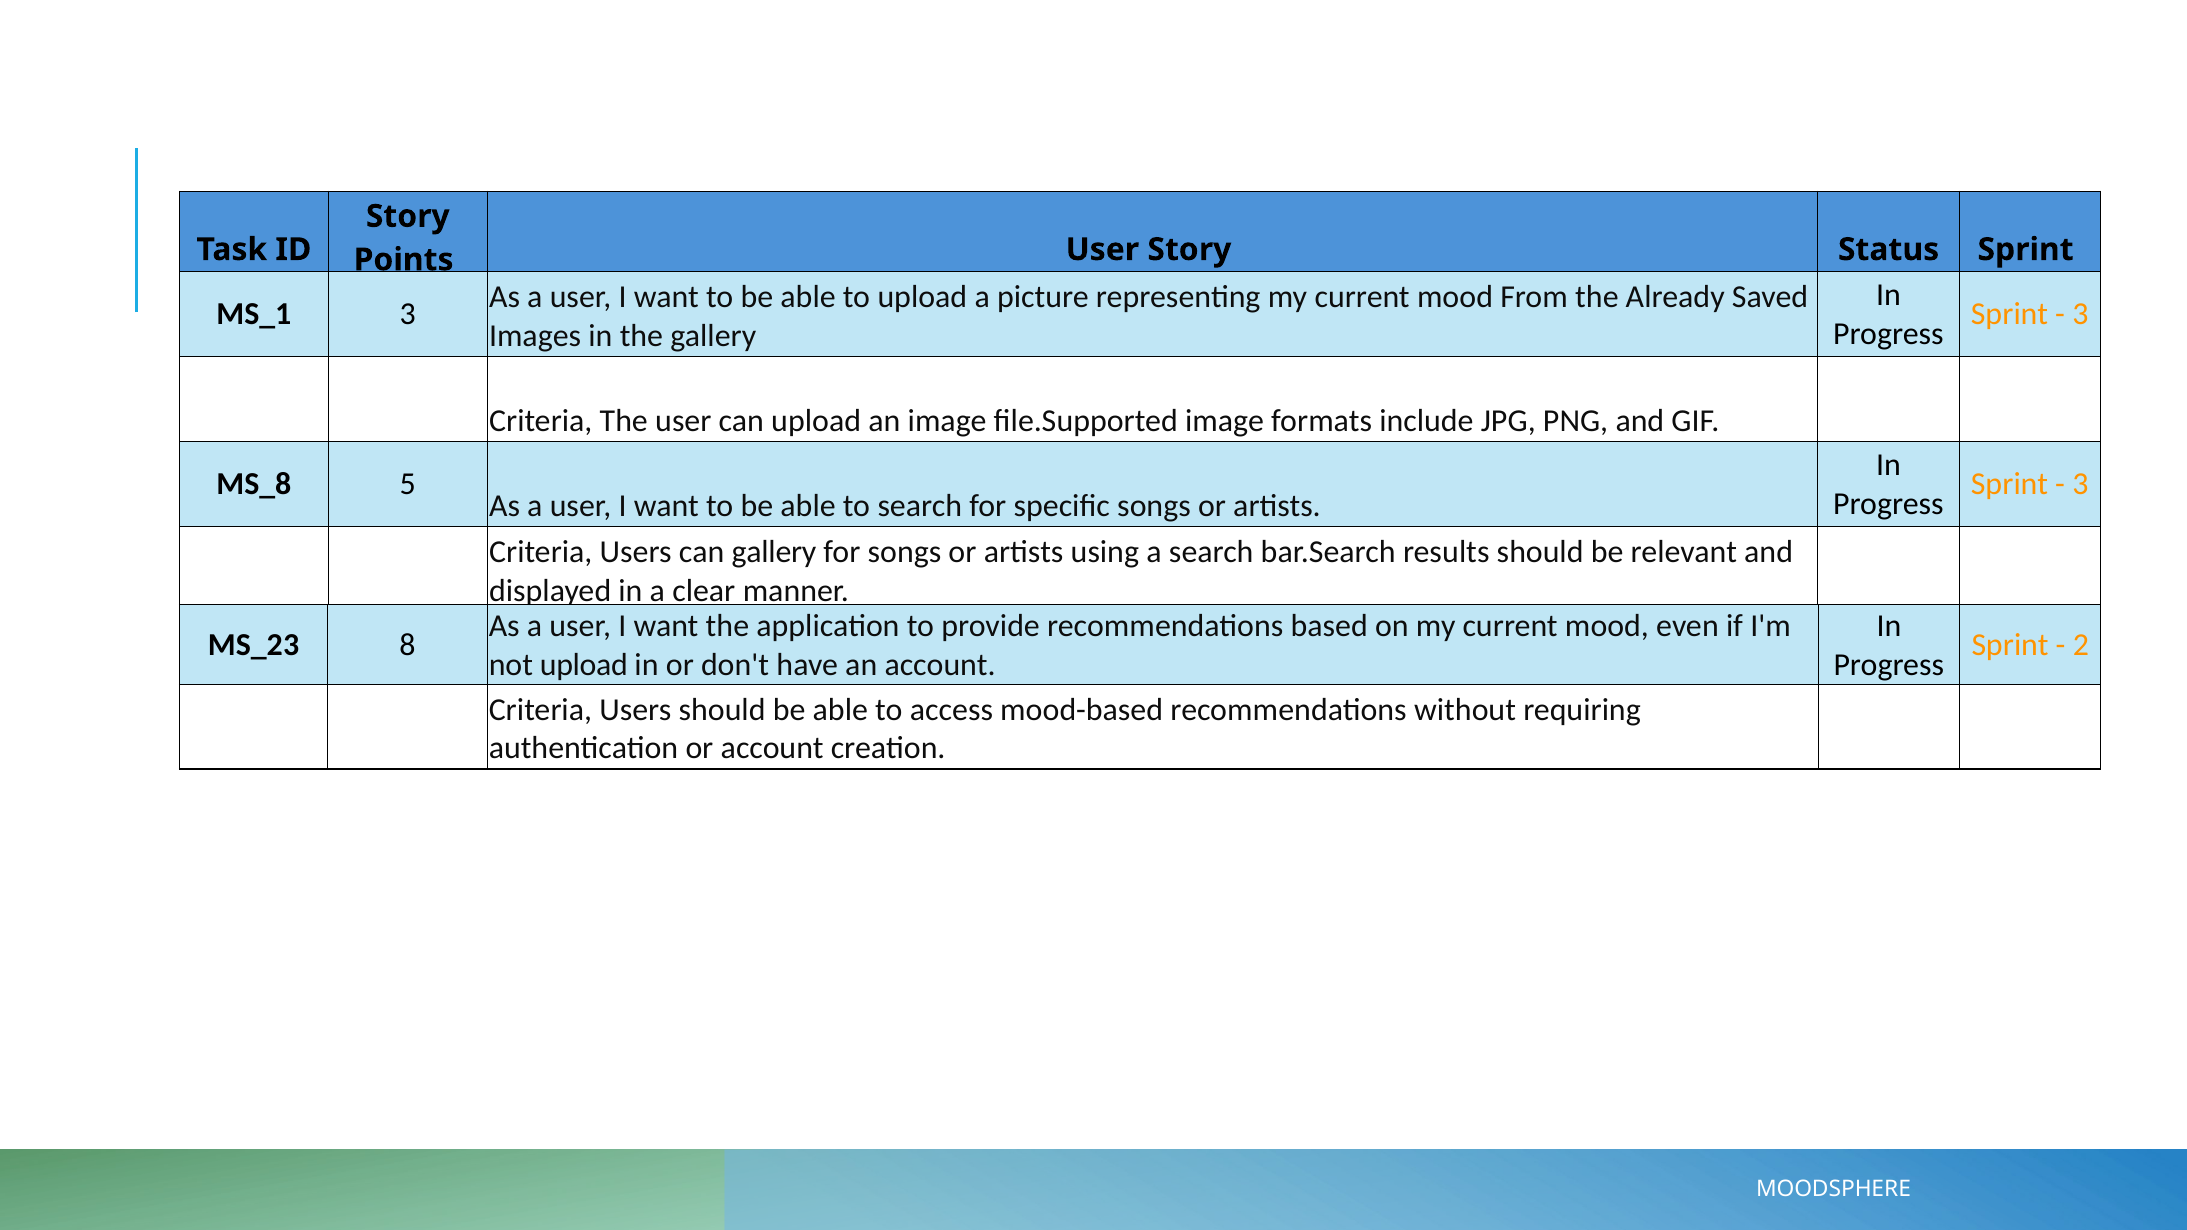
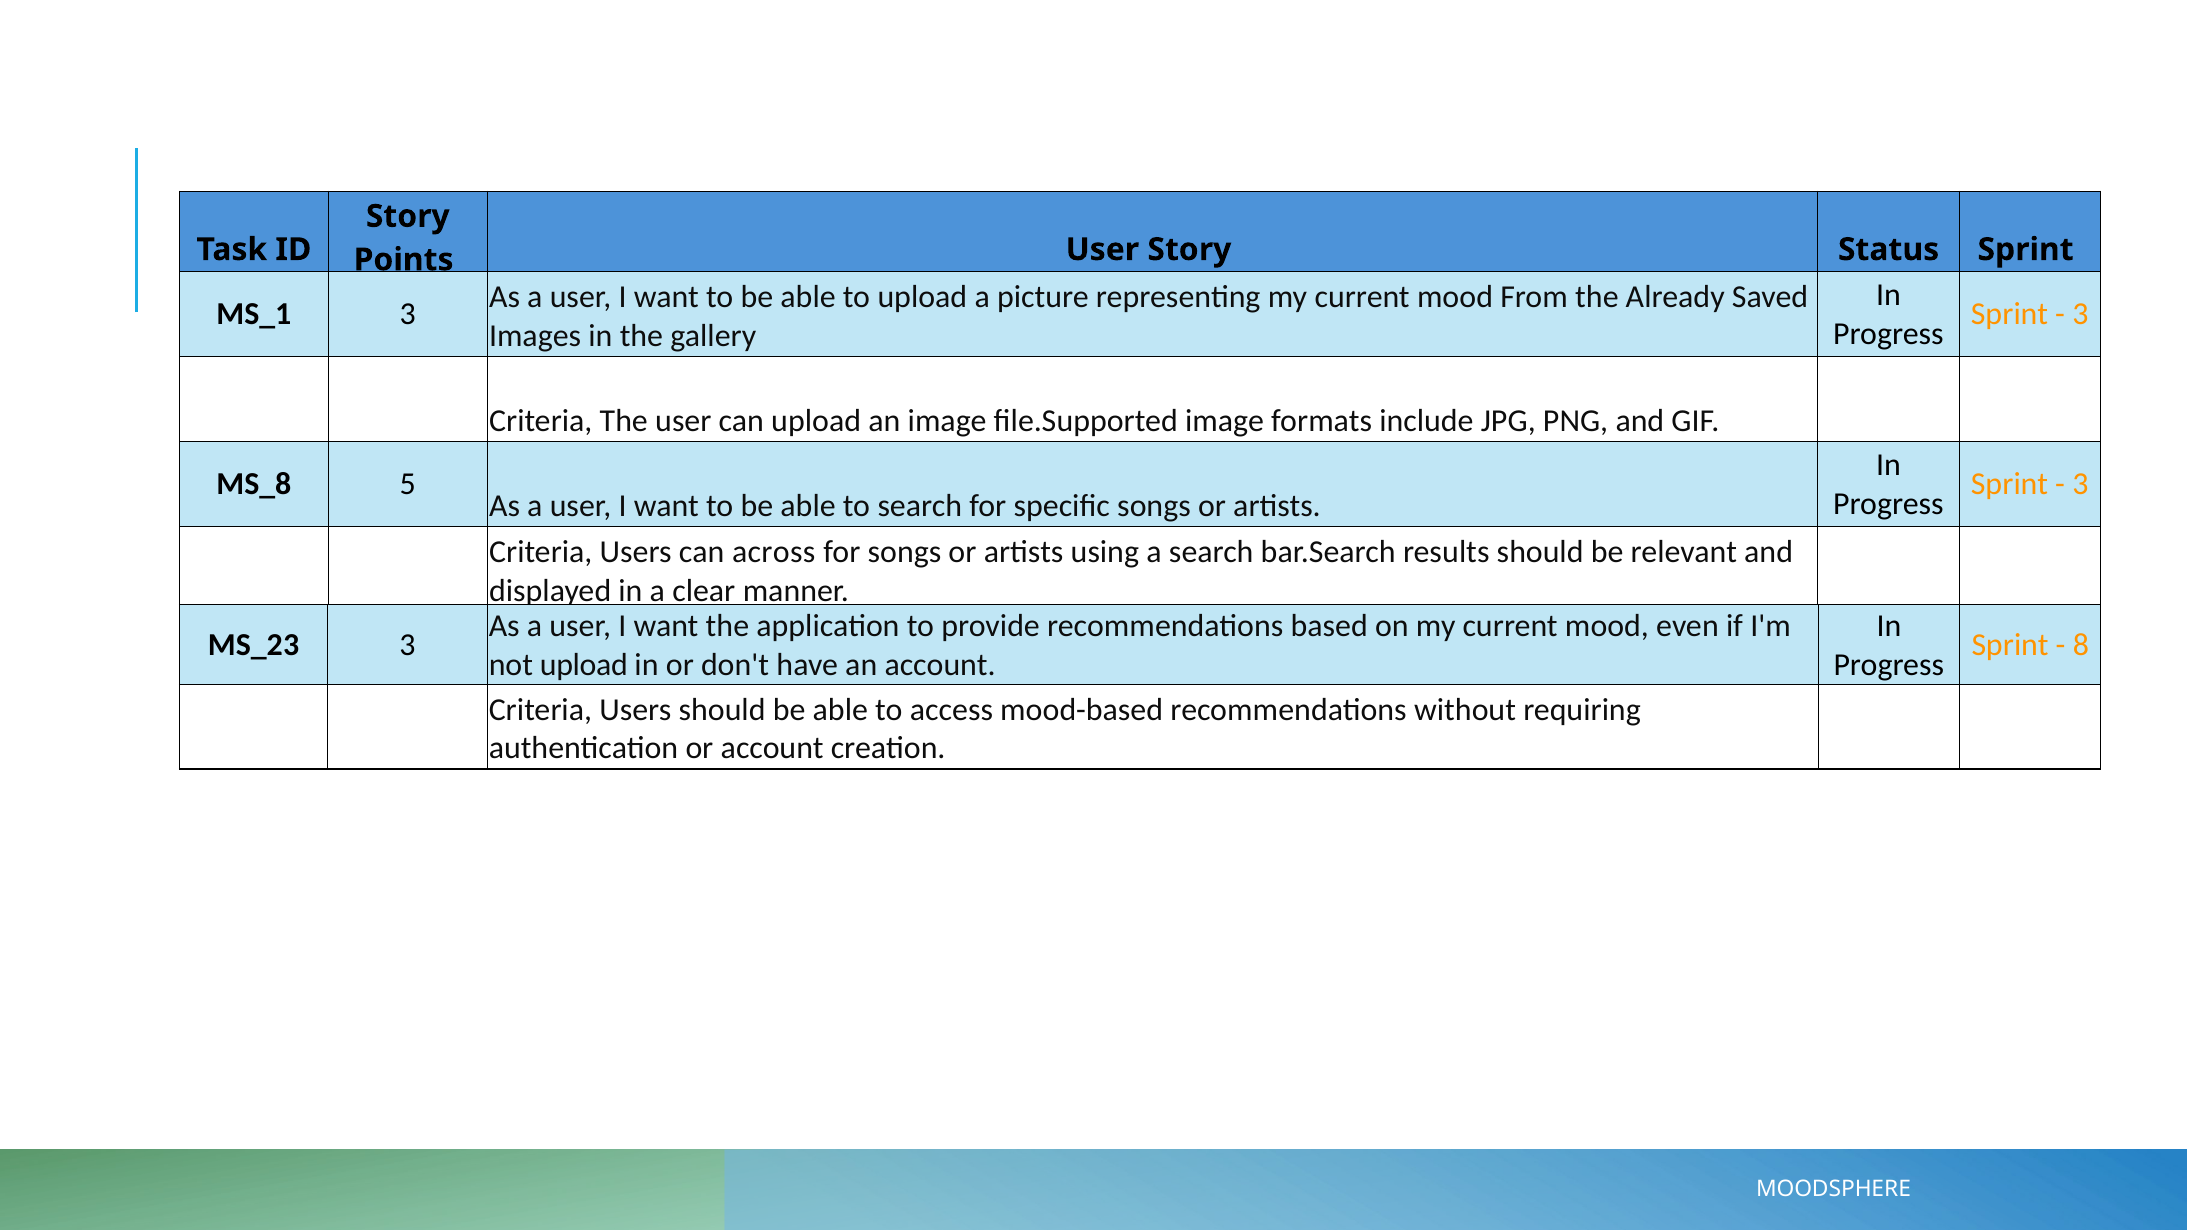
can gallery: gallery -> across
8 at (407, 645): 8 -> 3
2: 2 -> 8
